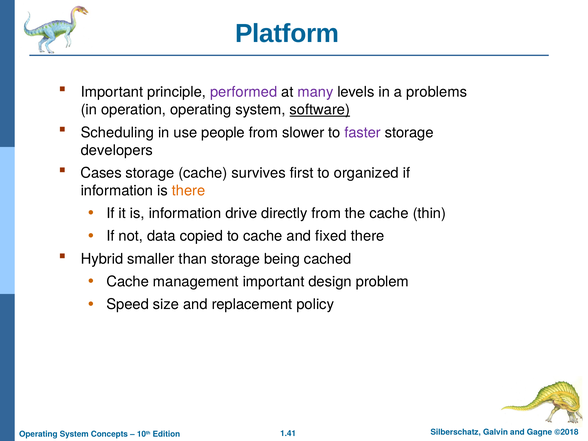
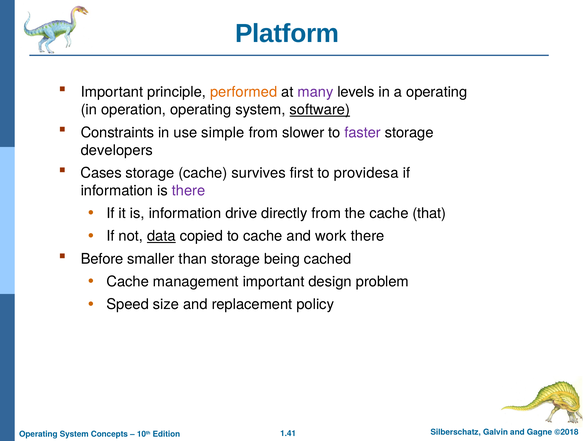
performed colour: purple -> orange
a problems: problems -> operating
Scheduling: Scheduling -> Constraints
people: people -> simple
organized: organized -> providesa
there at (189, 191) colour: orange -> purple
thin: thin -> that
data underline: none -> present
fixed: fixed -> work
Hybrid: Hybrid -> Before
